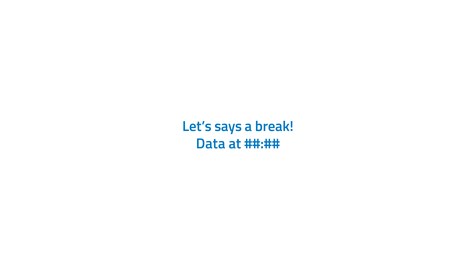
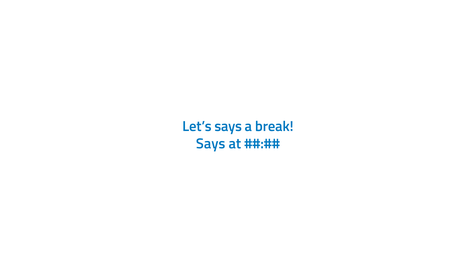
Data at (211, 144): Data -> Says
